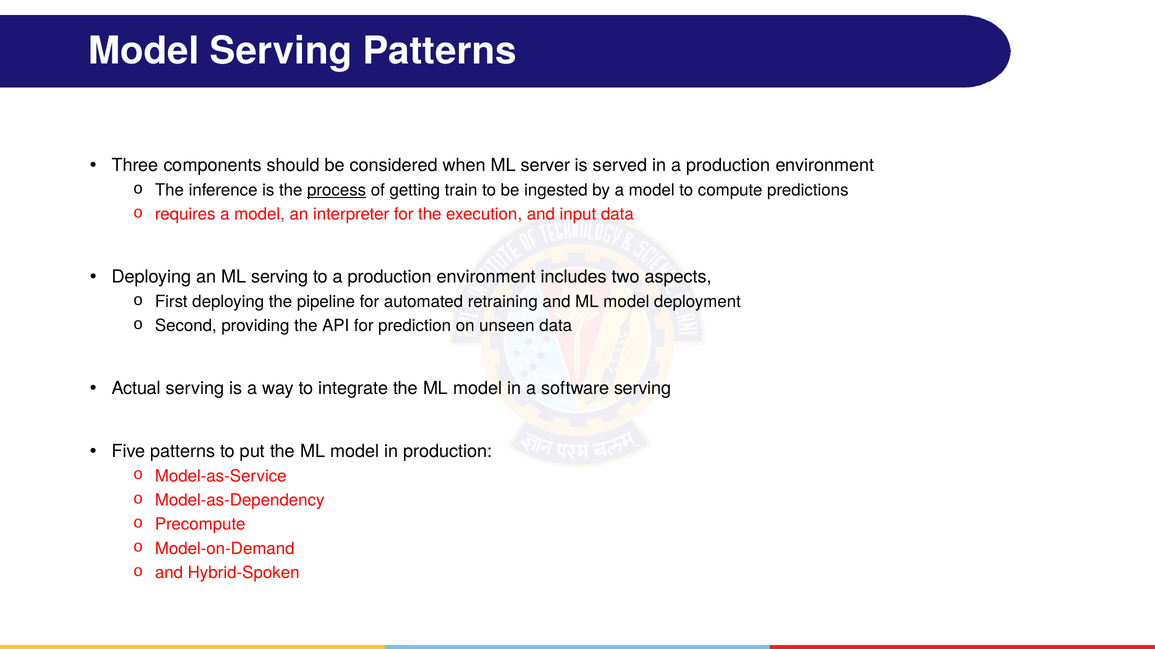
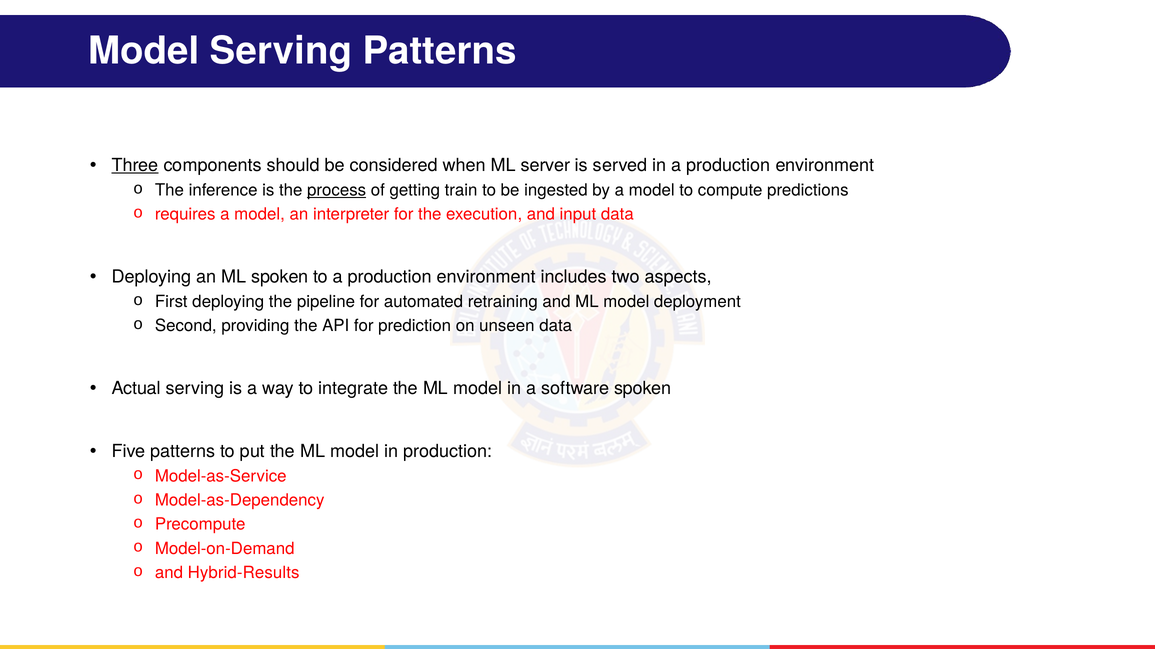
Three underline: none -> present
ML serving: serving -> spoken
software serving: serving -> spoken
Hybrid-Spoken: Hybrid-Spoken -> Hybrid-Results
